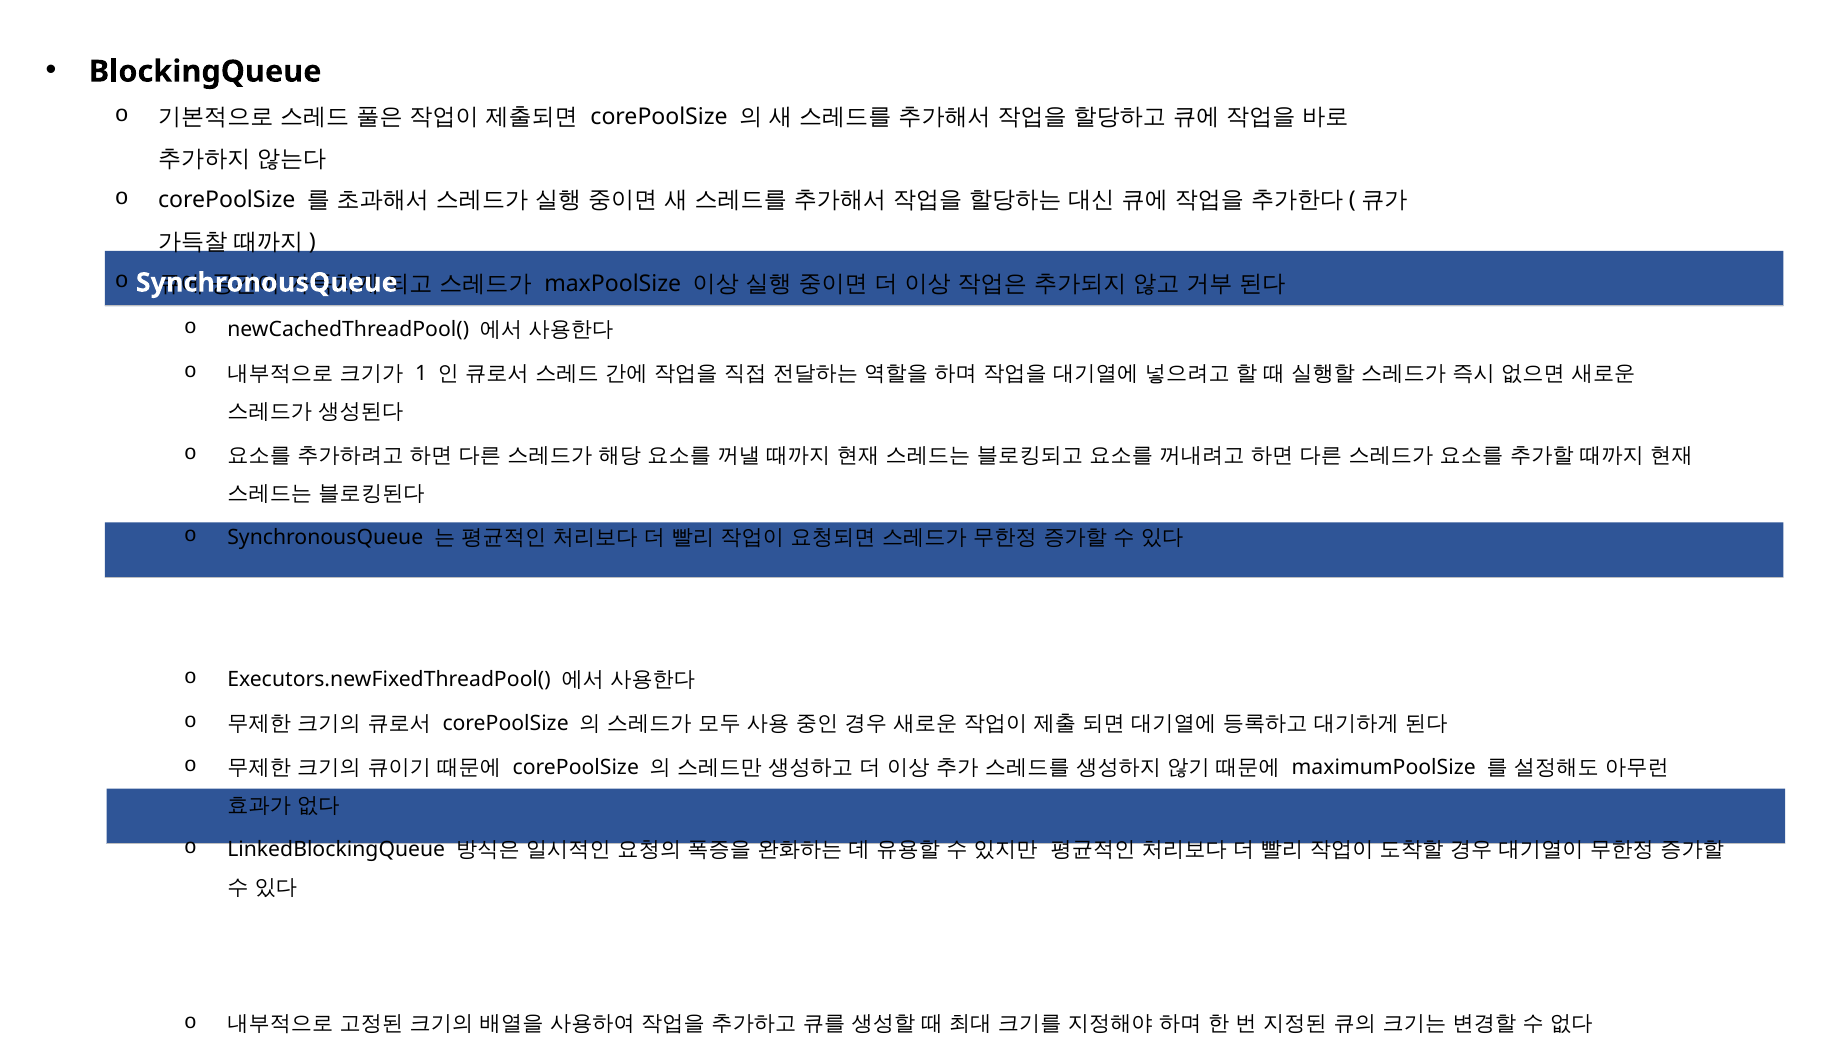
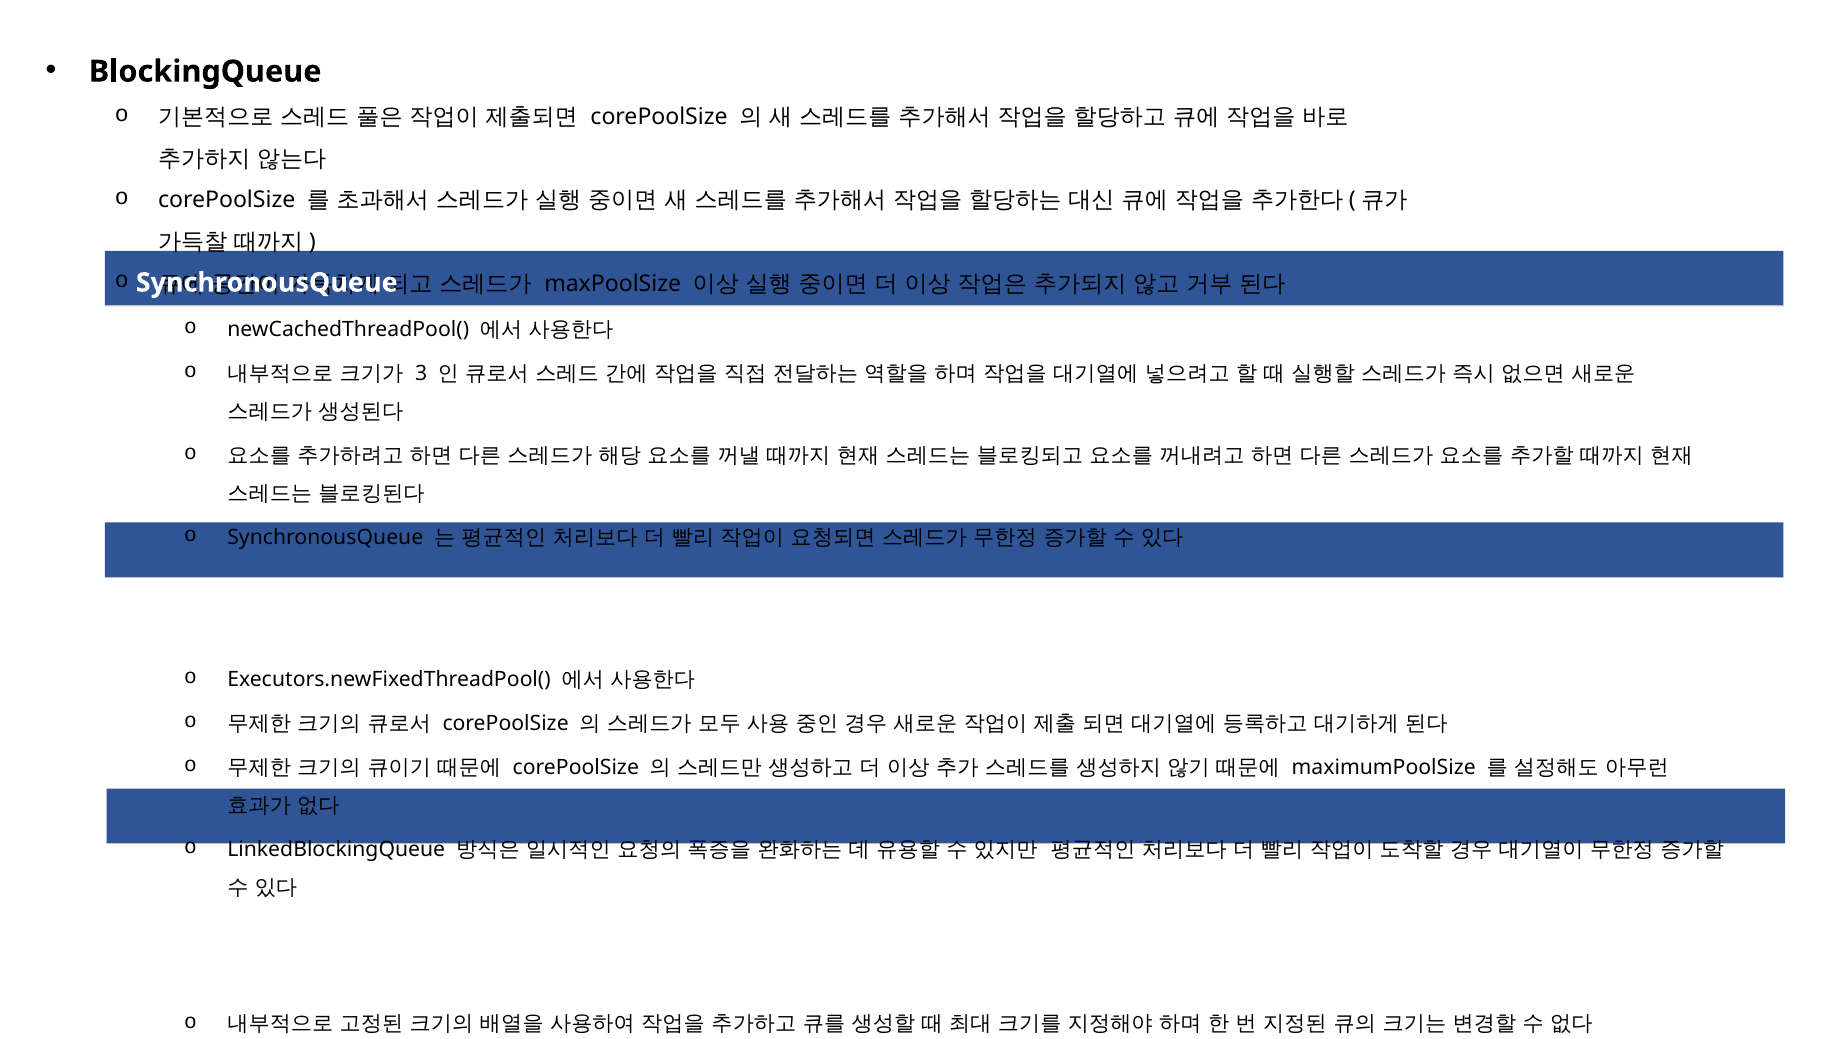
1: 1 -> 3
